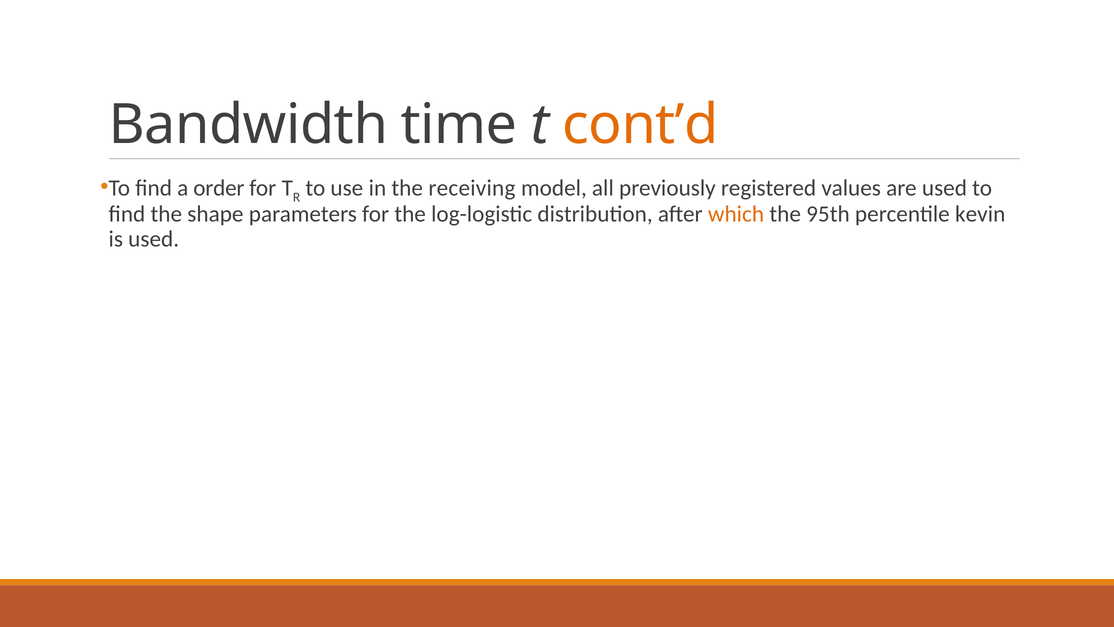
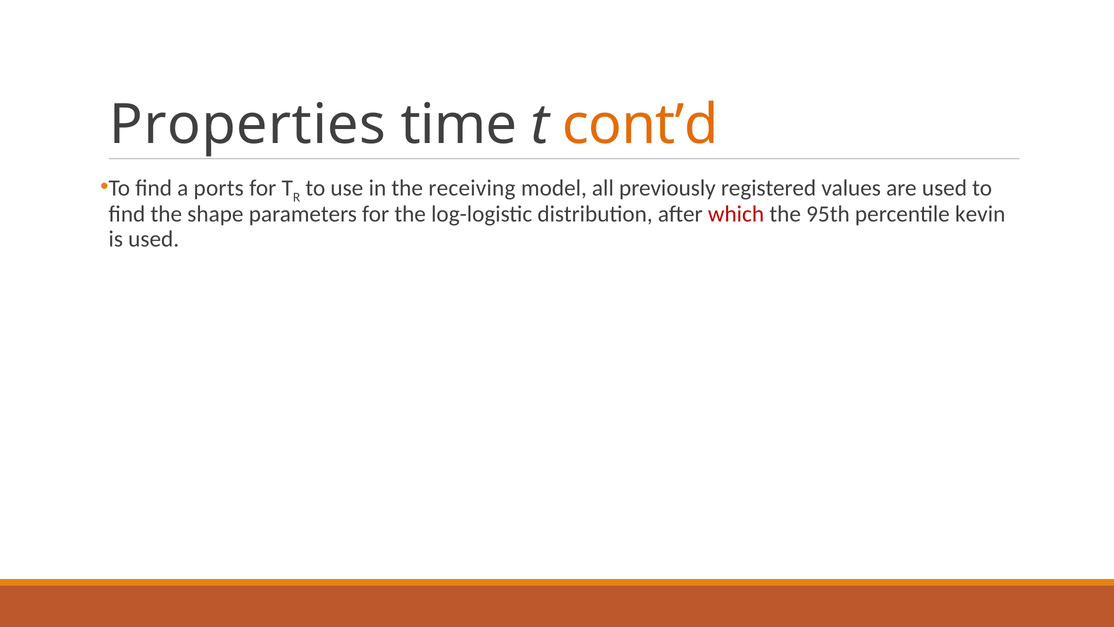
Bandwidth: Bandwidth -> Properties
order: order -> ports
which colour: orange -> red
